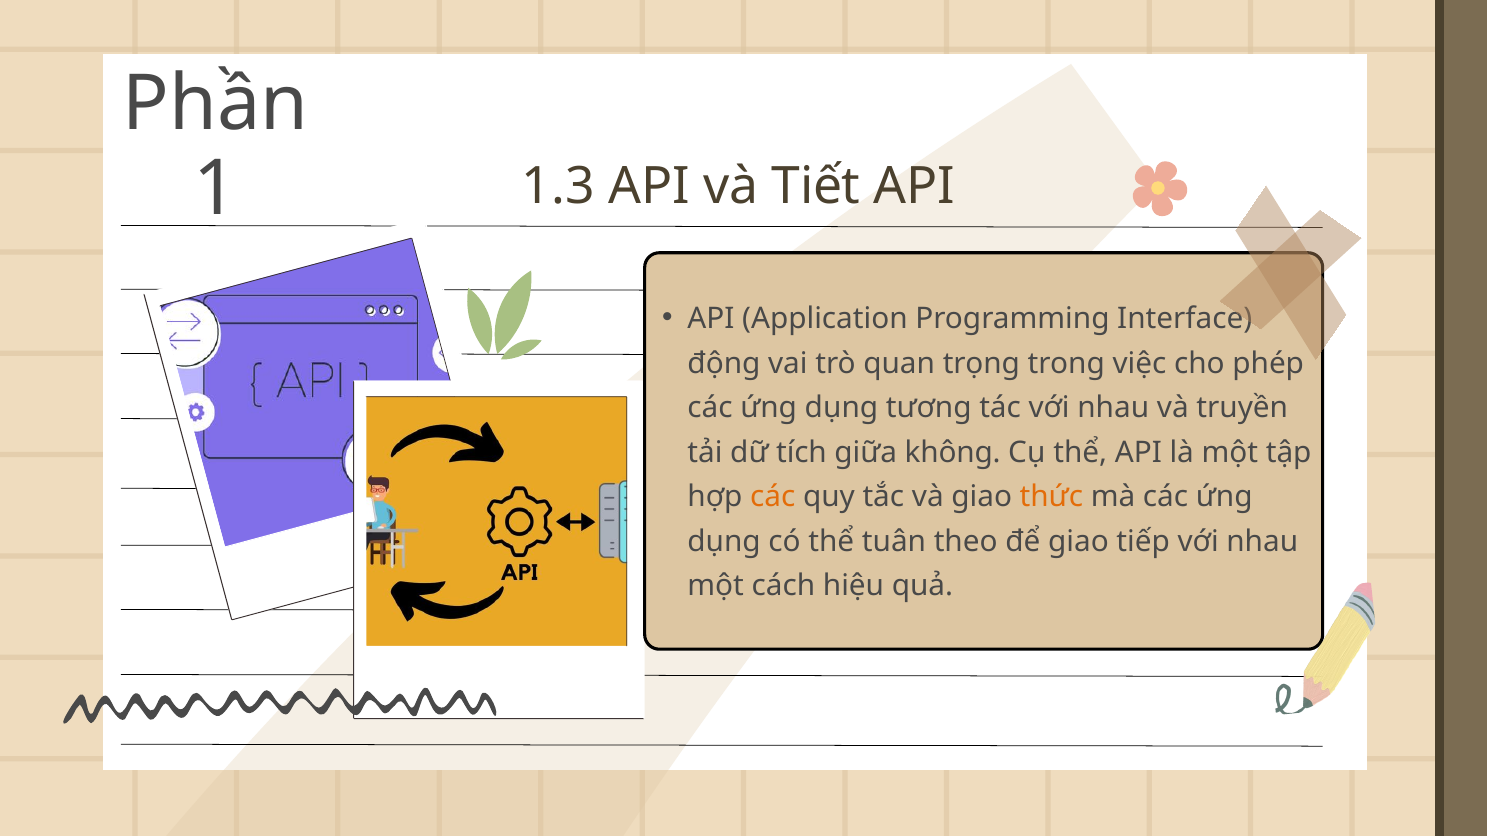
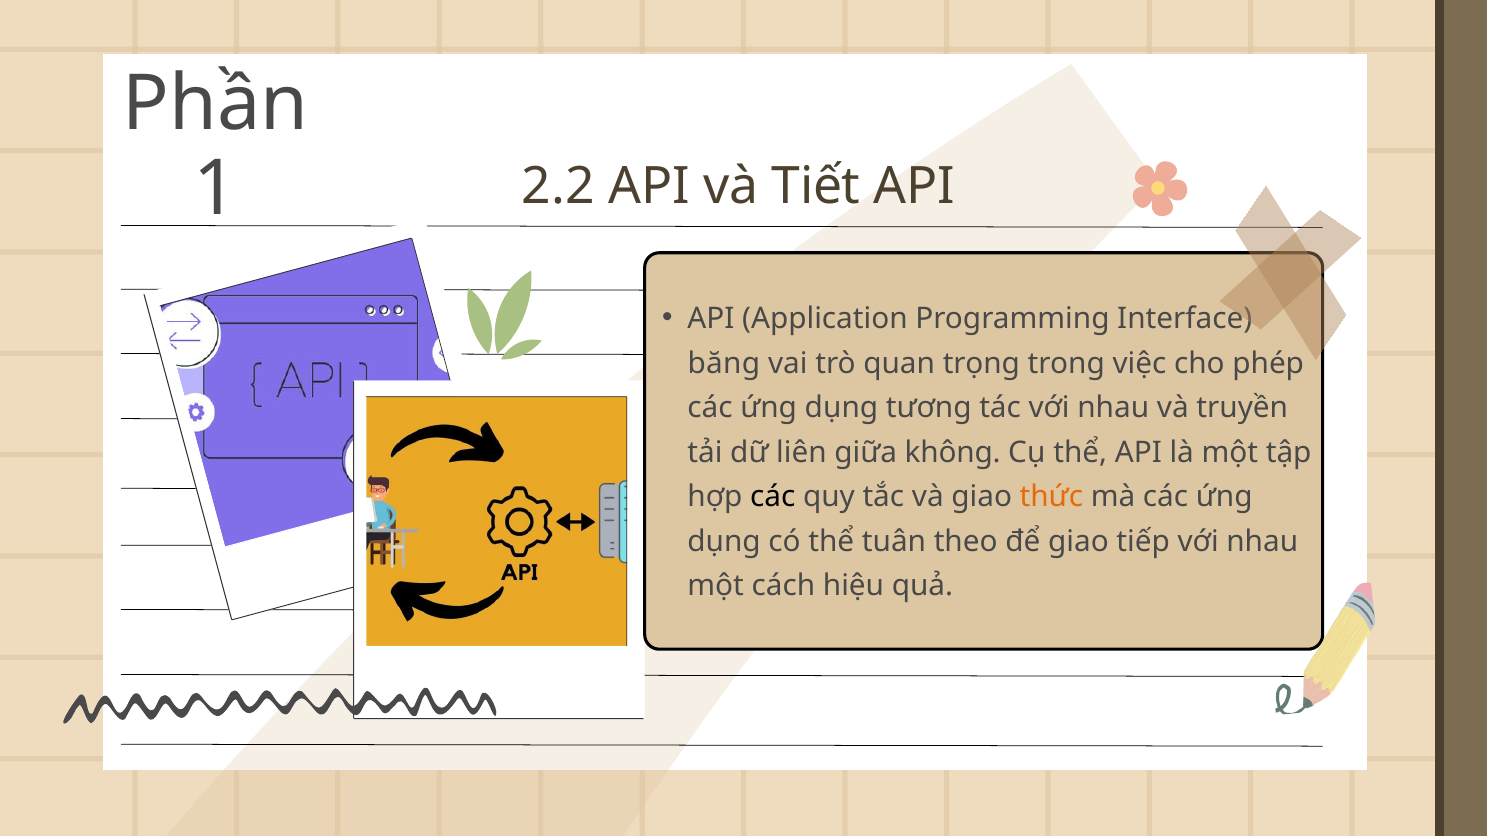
1.3: 1.3 -> 2.2
động: động -> băng
tích: tích -> liên
các at (773, 497) colour: orange -> black
